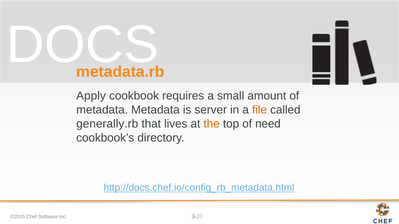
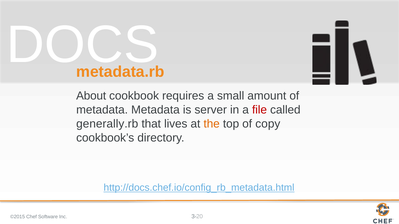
Apply: Apply -> About
file colour: orange -> red
need: need -> copy
